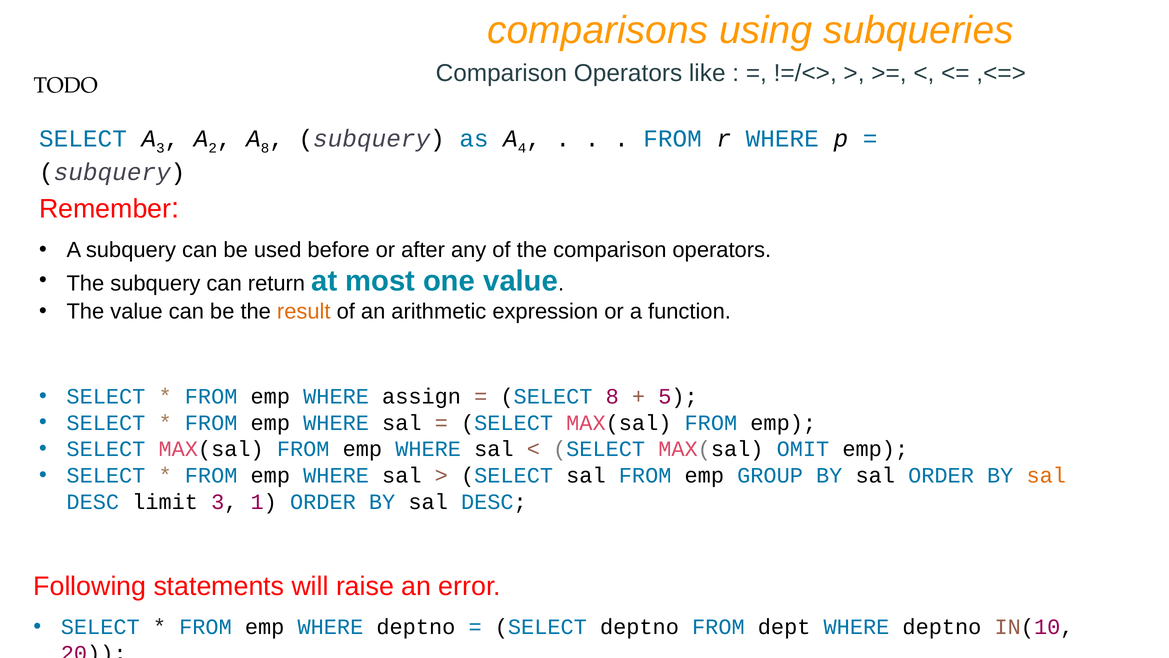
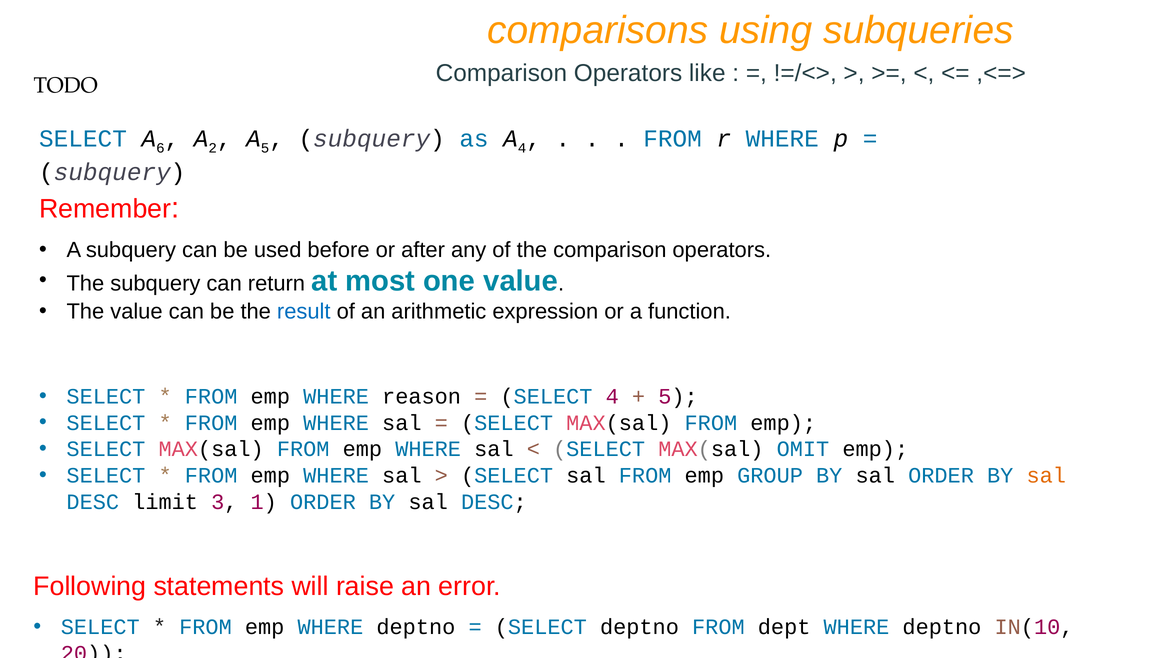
A 3: 3 -> 6
A 8: 8 -> 5
result colour: orange -> blue
assign: assign -> reason
SELECT 8: 8 -> 4
